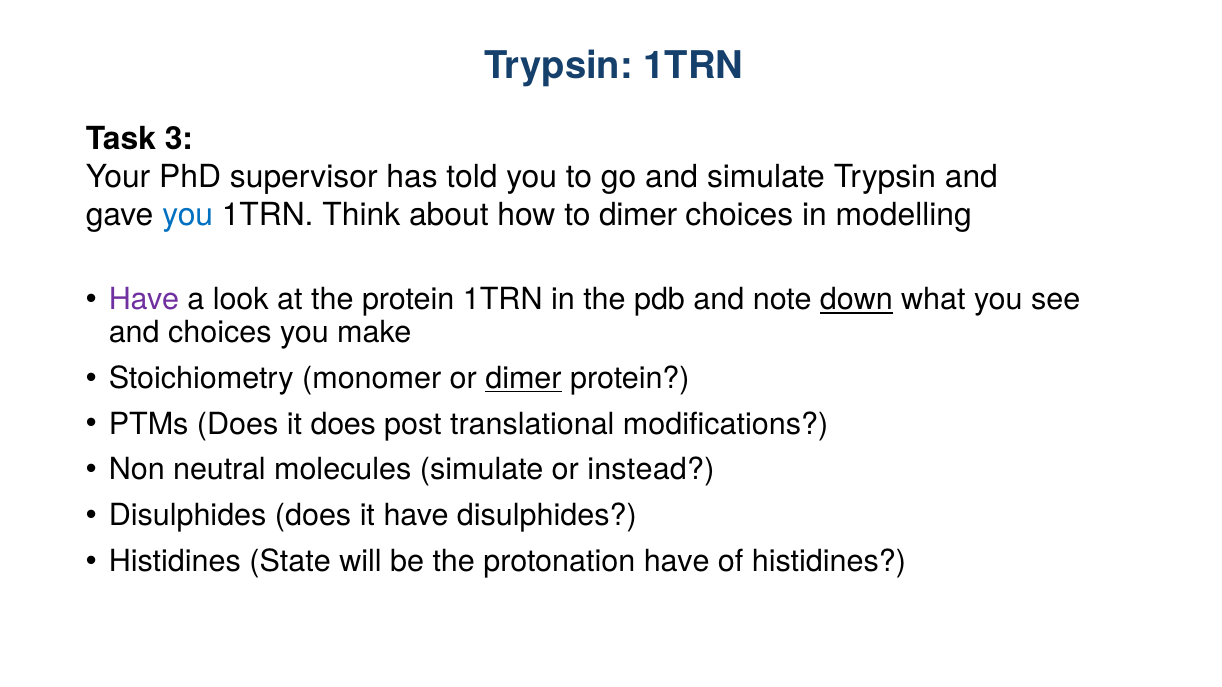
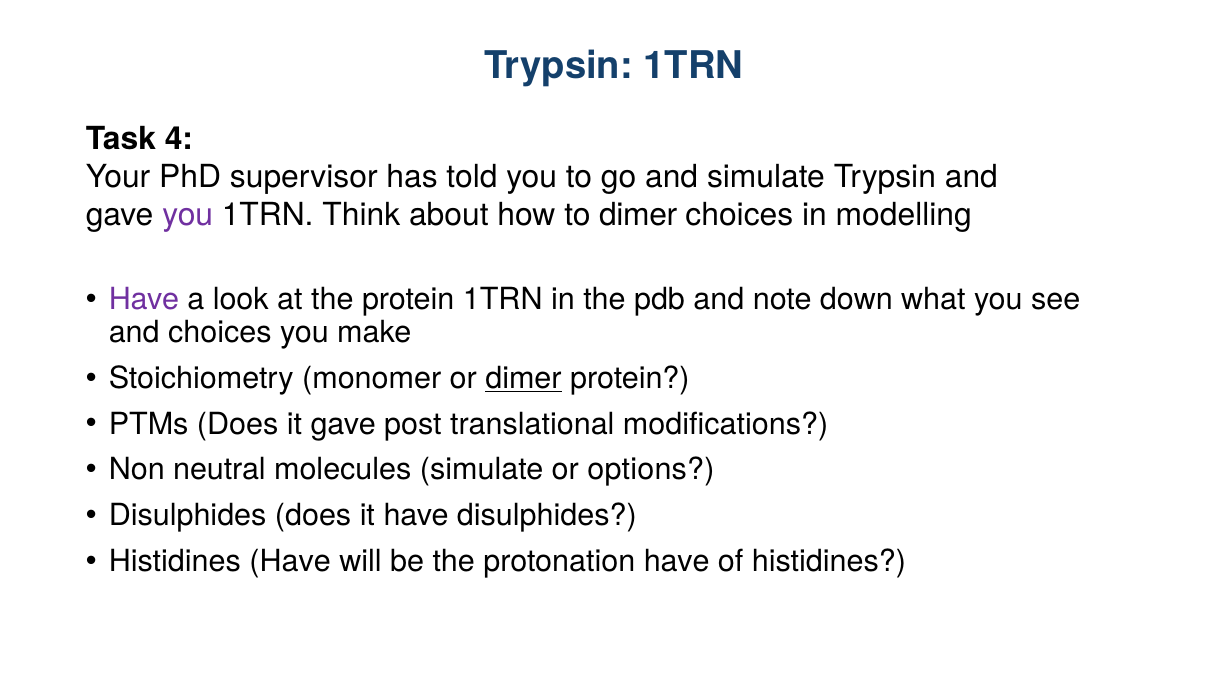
3: 3 -> 4
you at (188, 215) colour: blue -> purple
down underline: present -> none
it does: does -> gave
instead: instead -> options
Histidines State: State -> Have
